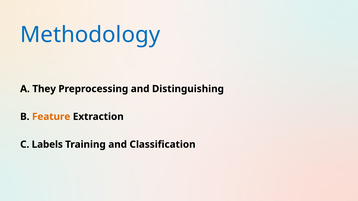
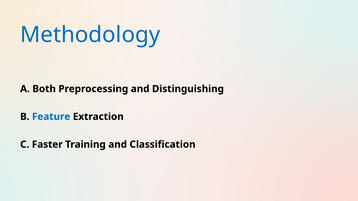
They: They -> Both
Feature colour: orange -> blue
Labels: Labels -> Faster
